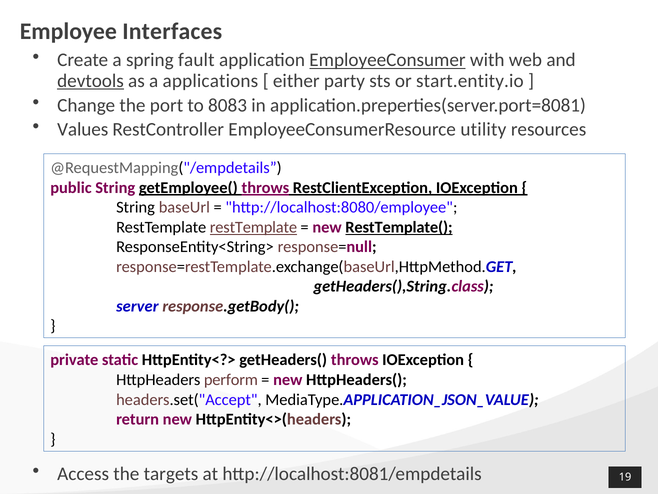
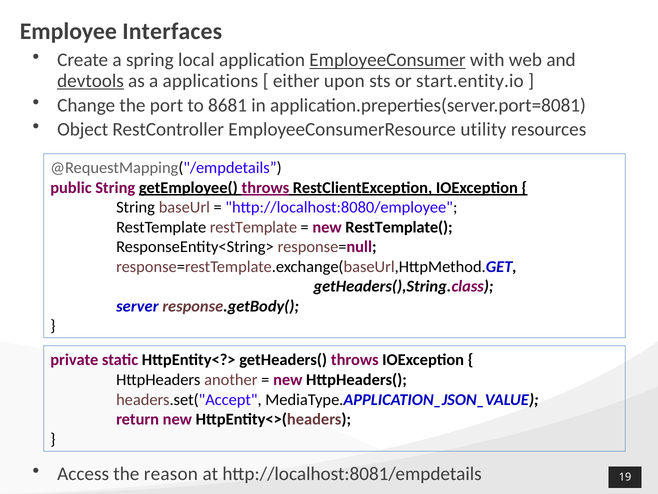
fault: fault -> local
party: party -> upon
8083: 8083 -> 8681
Values: Values -> Object
restTemplate at (253, 227) underline: present -> none
RestTemplate( underline: present -> none
perform: perform -> another
targets: targets -> reason
